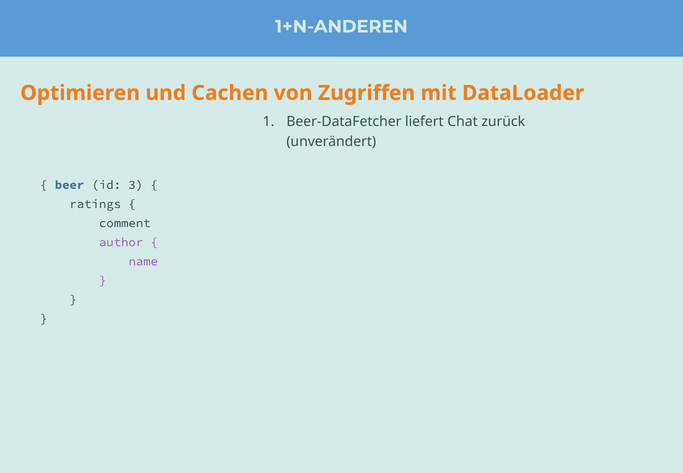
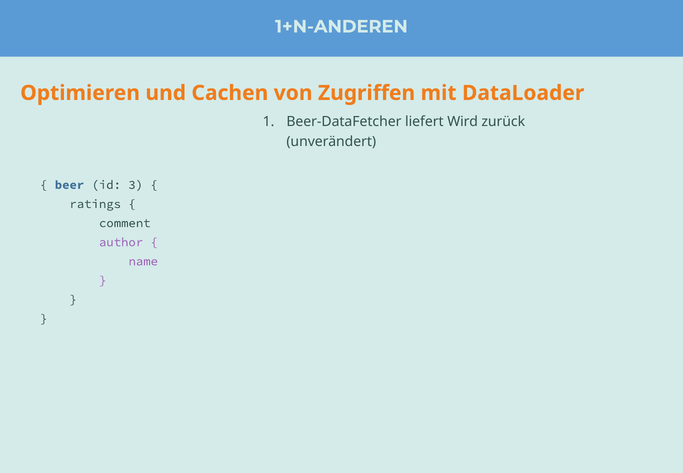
Chat: Chat -> Wird
